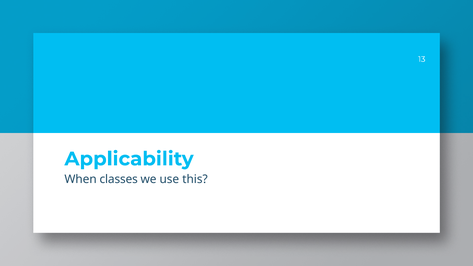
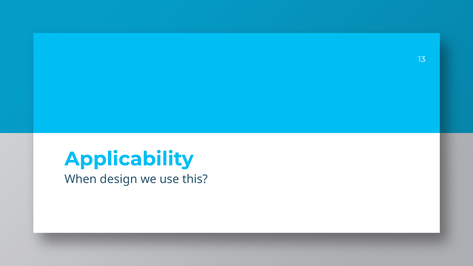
classes: classes -> design
